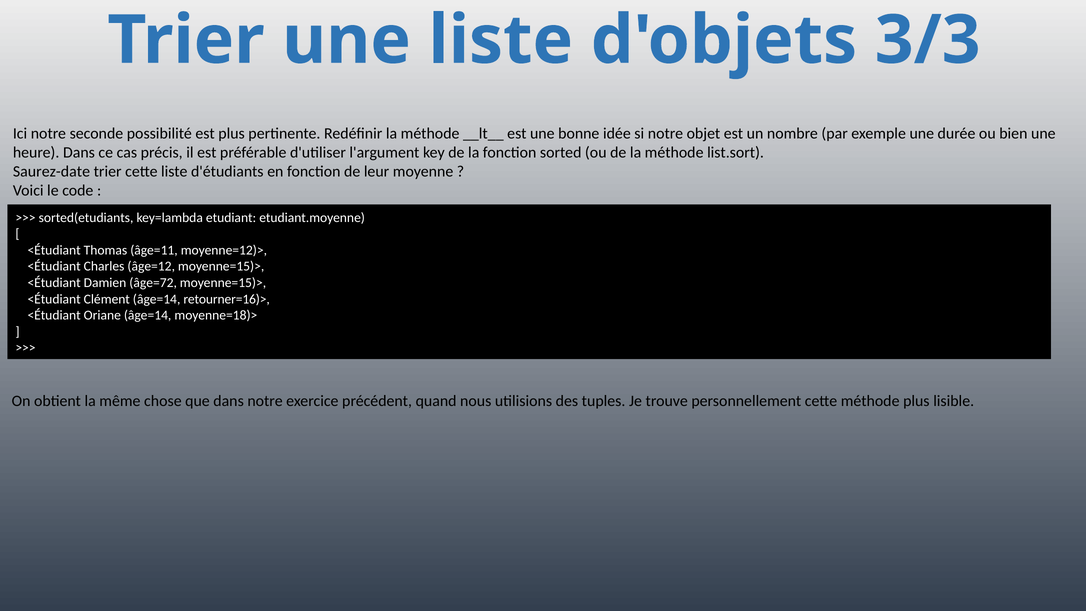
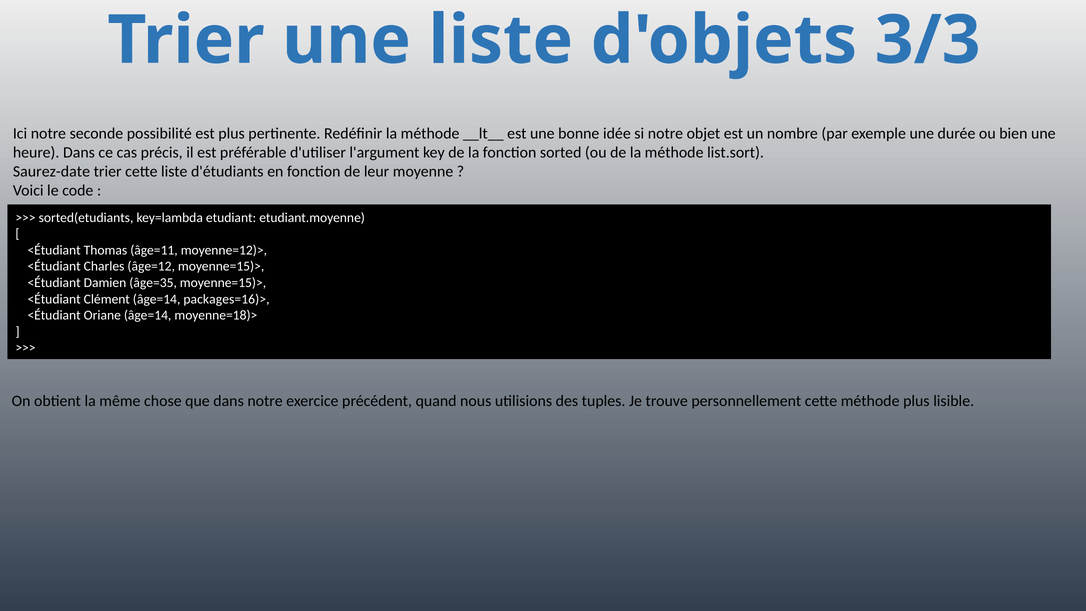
âge=72: âge=72 -> âge=35
retourner=16)>: retourner=16)> -> packages=16)>
